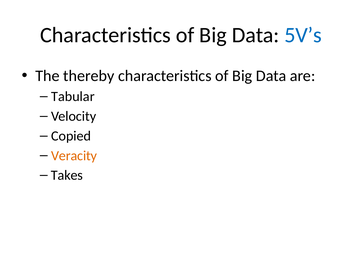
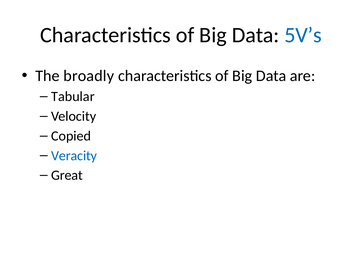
thereby: thereby -> broadly
Veracity colour: orange -> blue
Takes: Takes -> Great
